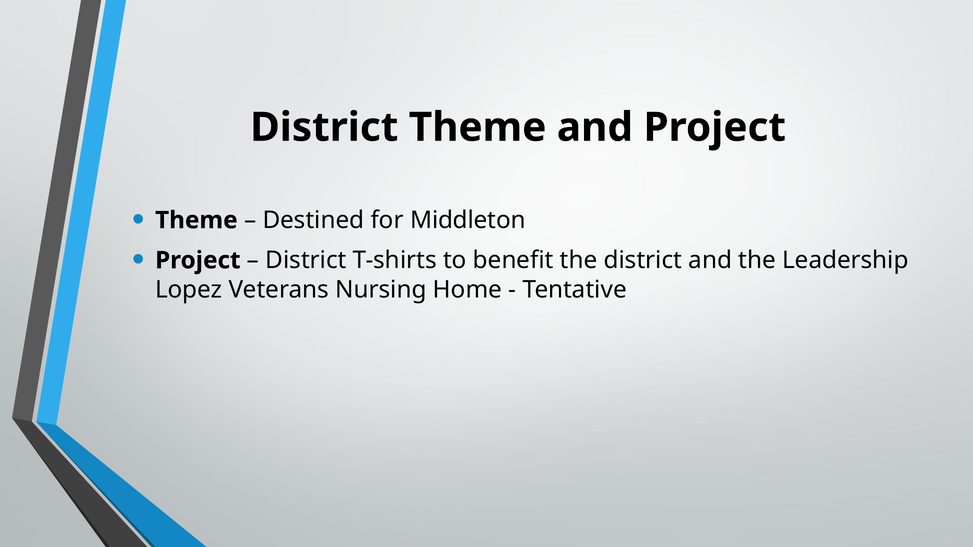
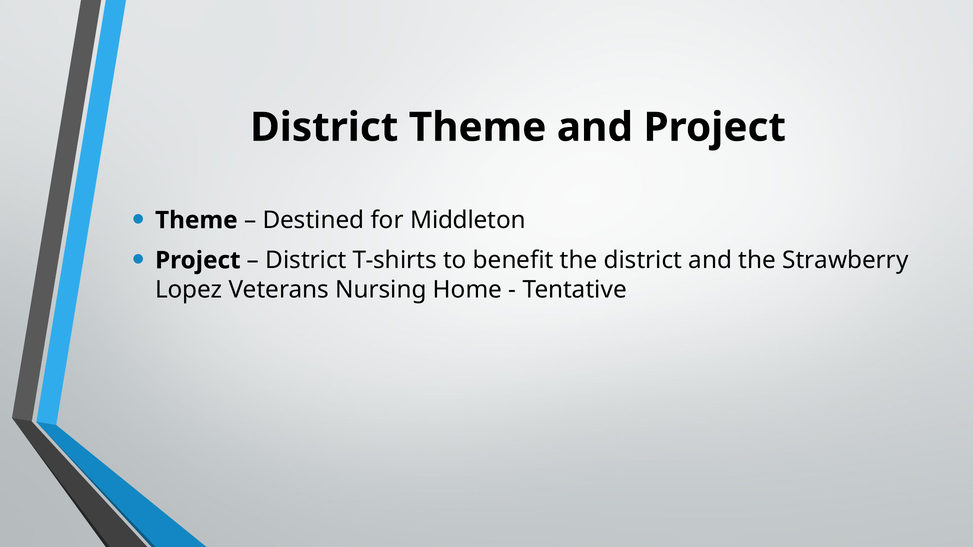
Leadership: Leadership -> Strawberry
